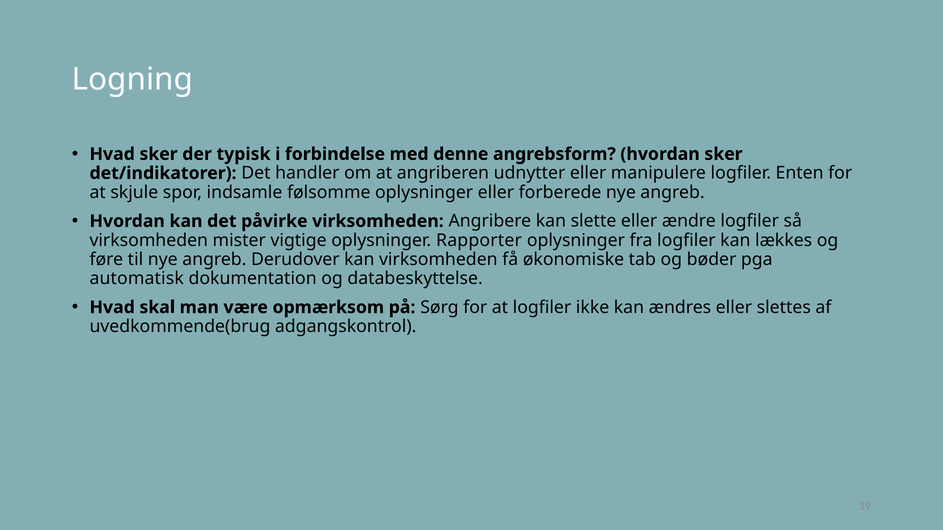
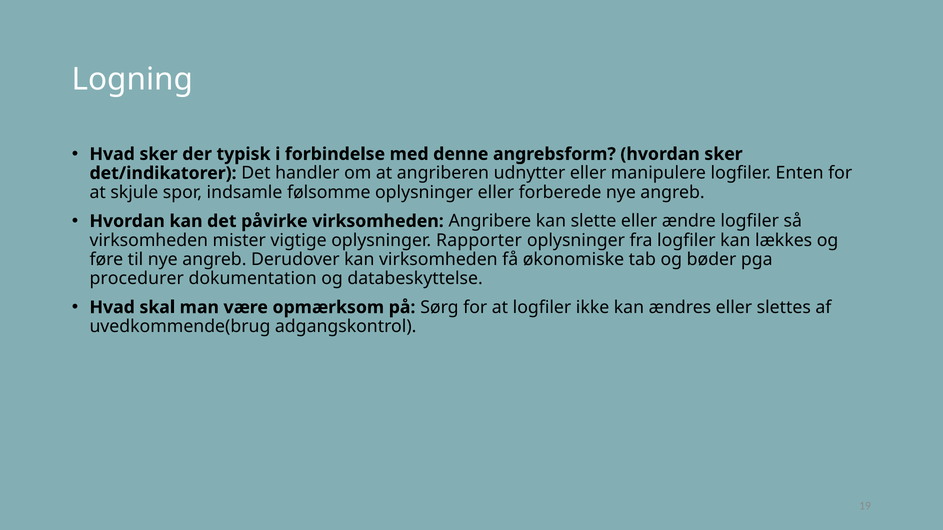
automatisk: automatisk -> procedurer
